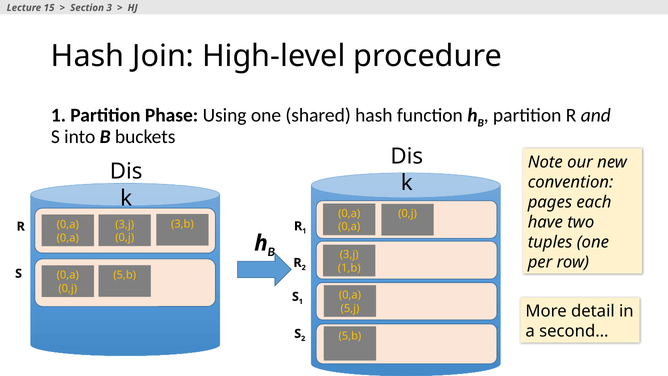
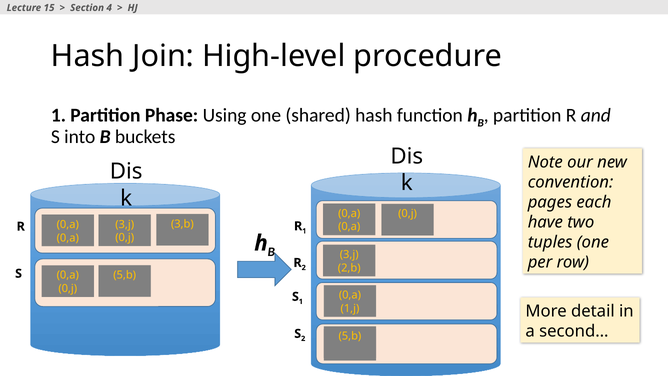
3: 3 -> 4
1,b: 1,b -> 2,b
5,j: 5,j -> 1,j
